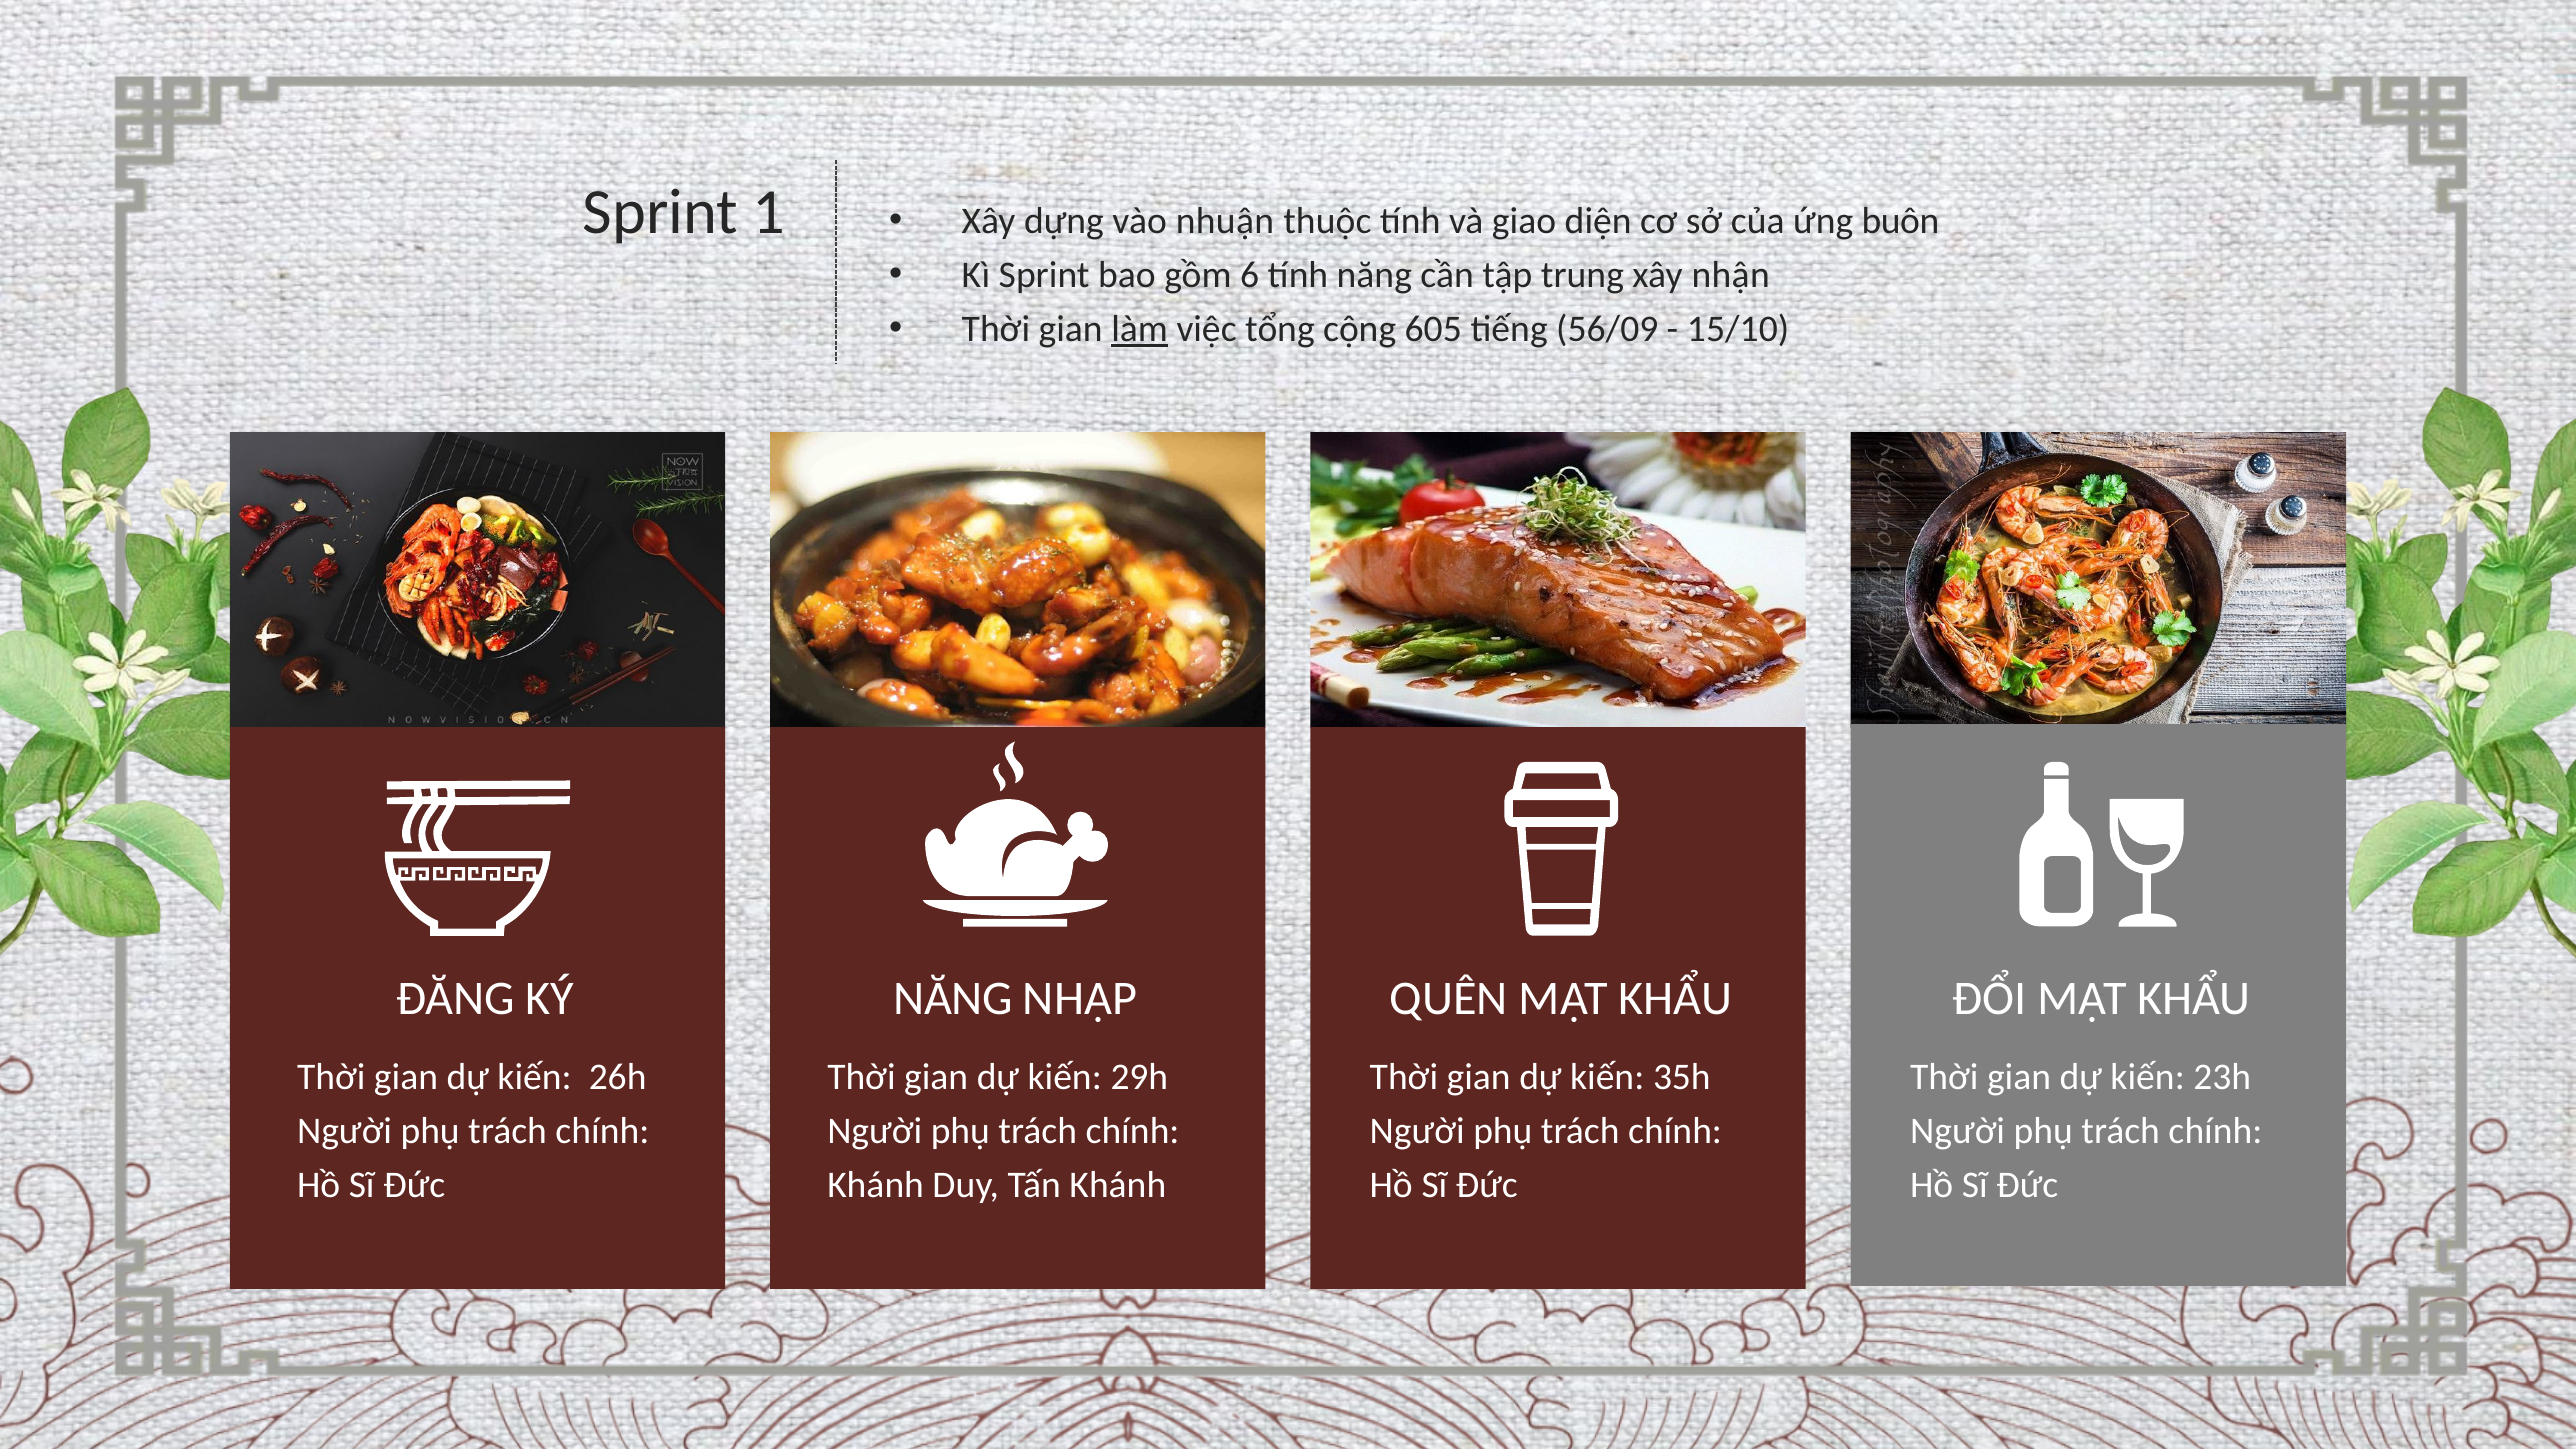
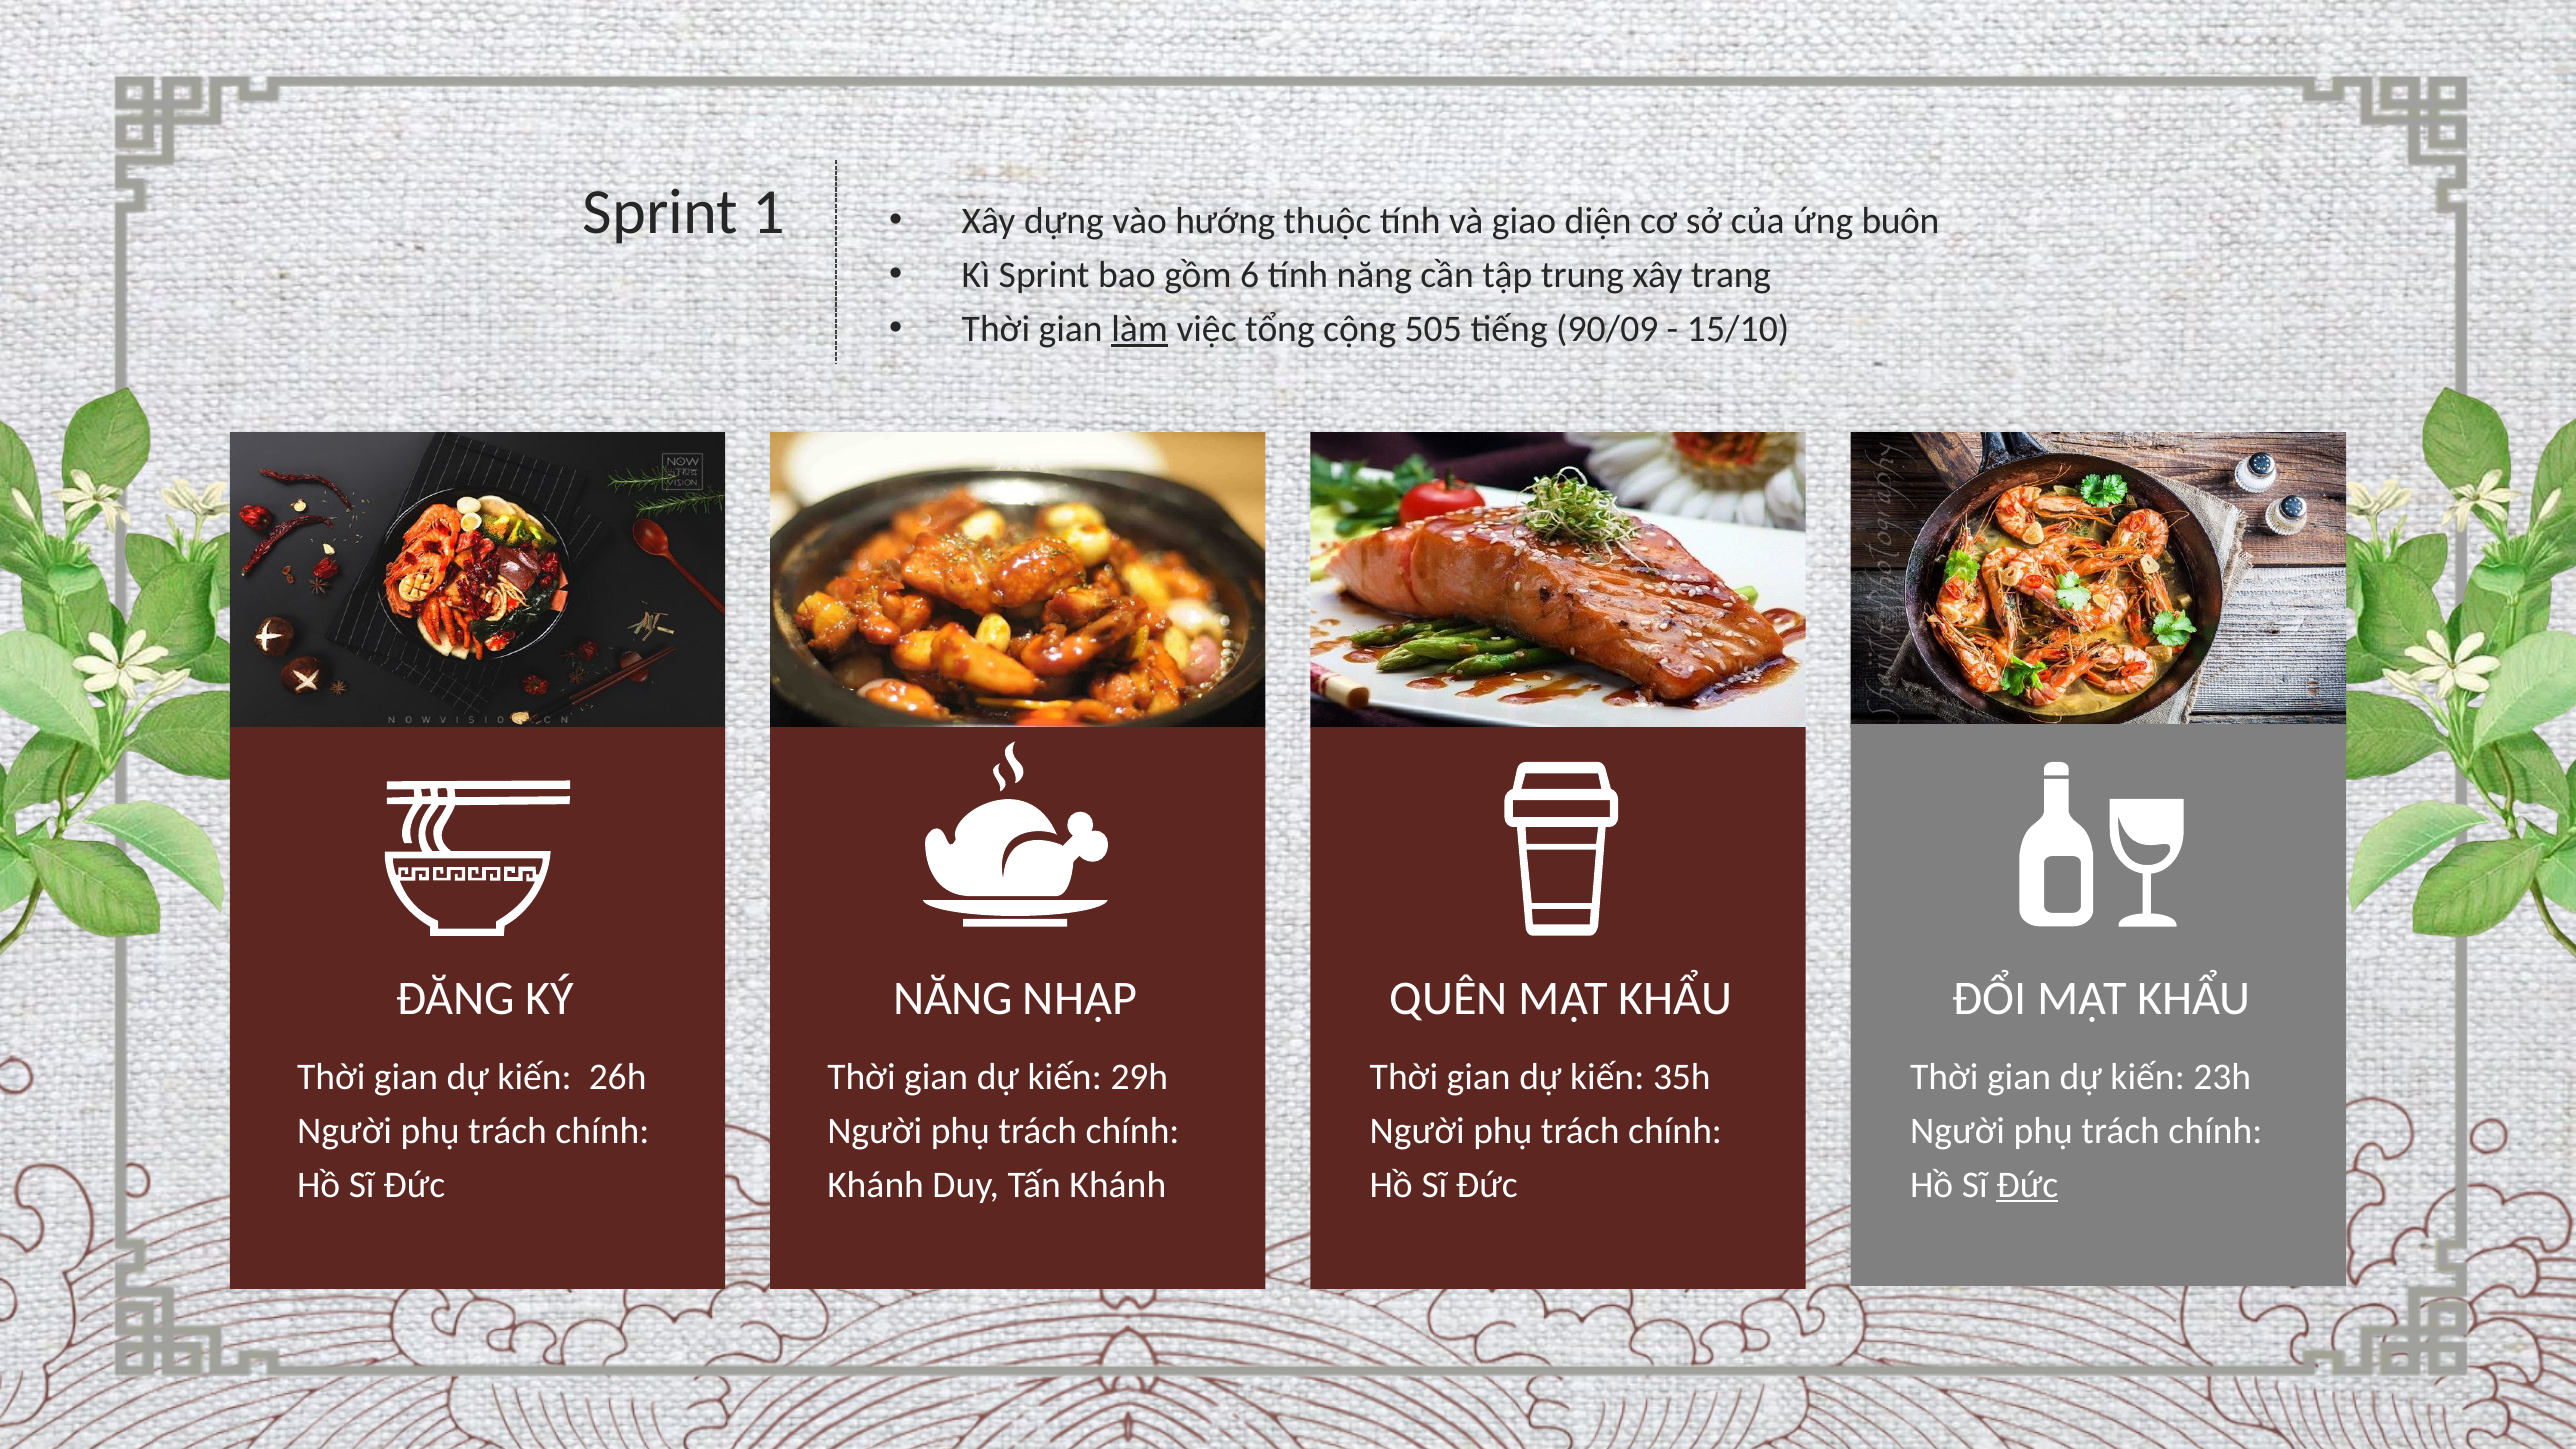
nhuận: nhuận -> hướng
nhận: nhận -> trang
605: 605 -> 505
56/09: 56/09 -> 90/09
Đức at (2027, 1185) underline: none -> present
